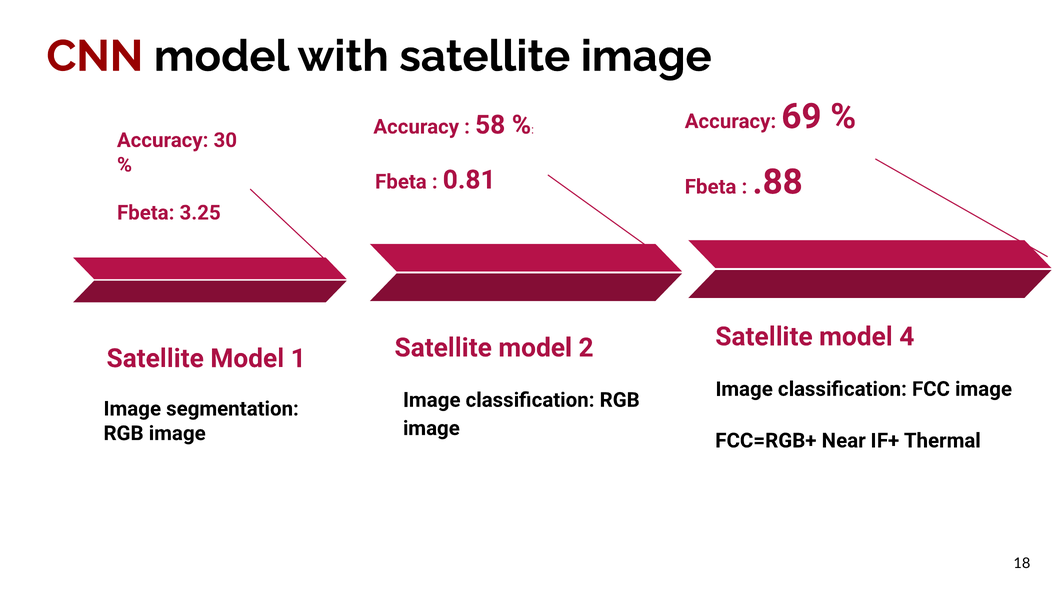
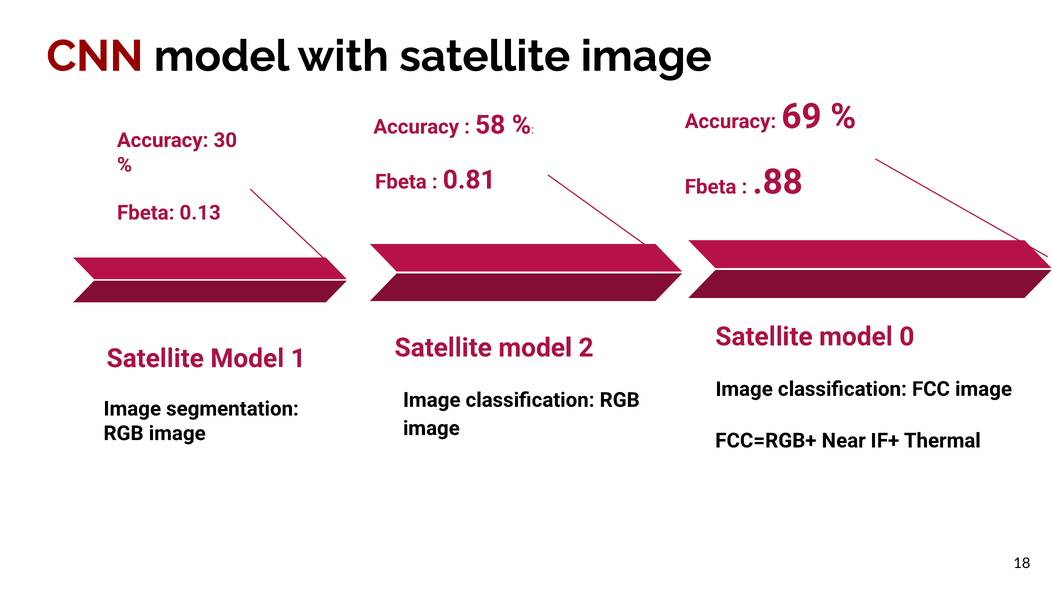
3.25: 3.25 -> 0.13
4: 4 -> 0
